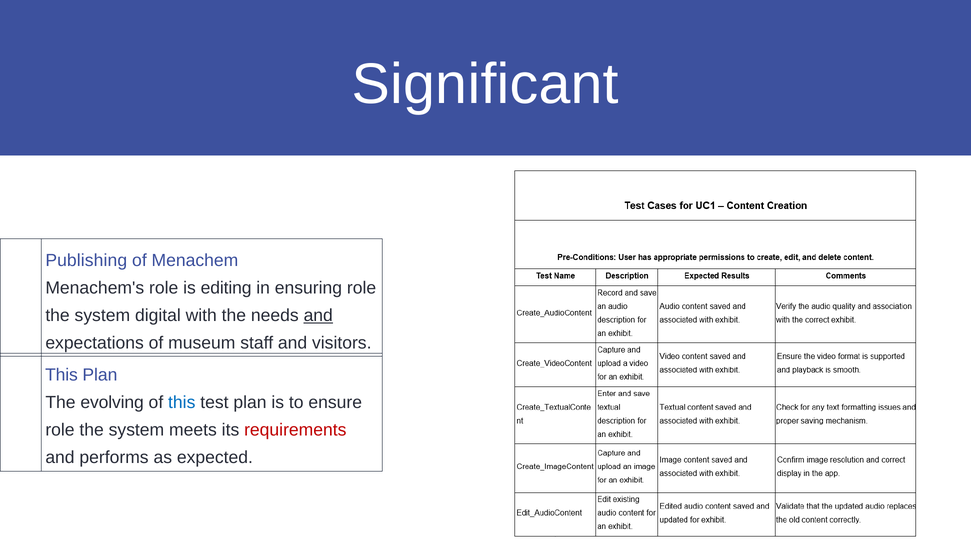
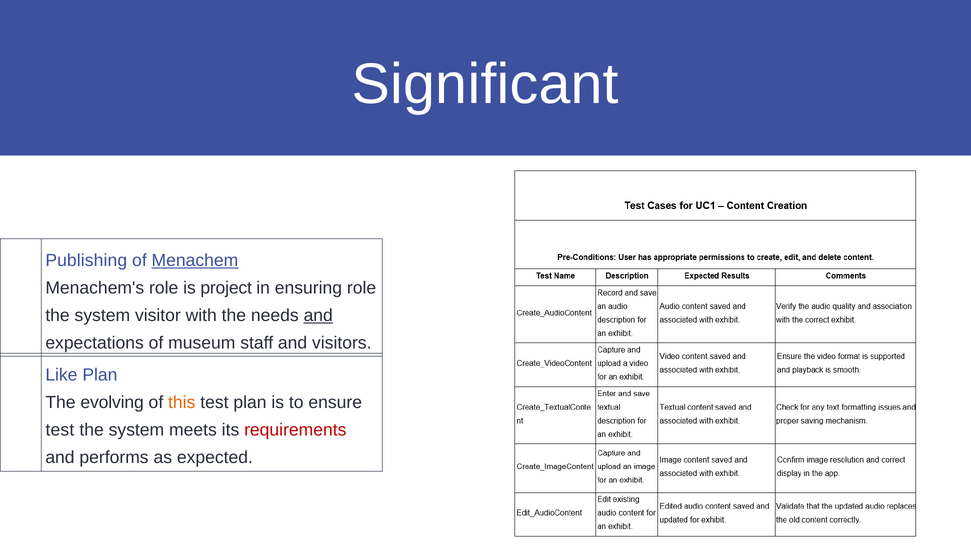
Menachem underline: none -> present
editing: editing -> project
digital: digital -> visitor
This at (62, 375): This -> Like
this at (182, 403) colour: blue -> orange
role at (60, 430): role -> test
